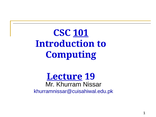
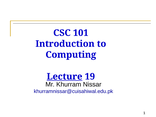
101 underline: present -> none
